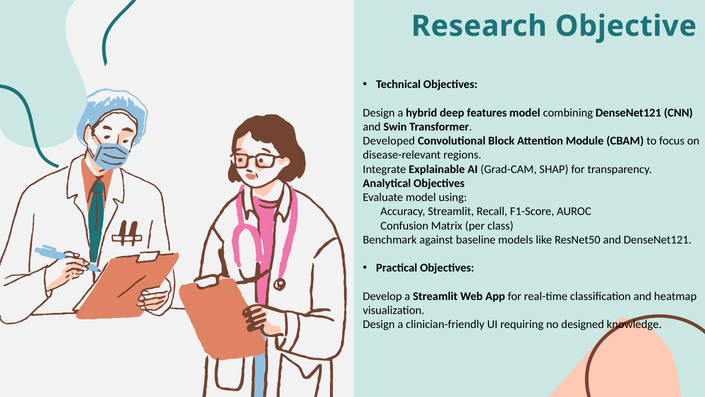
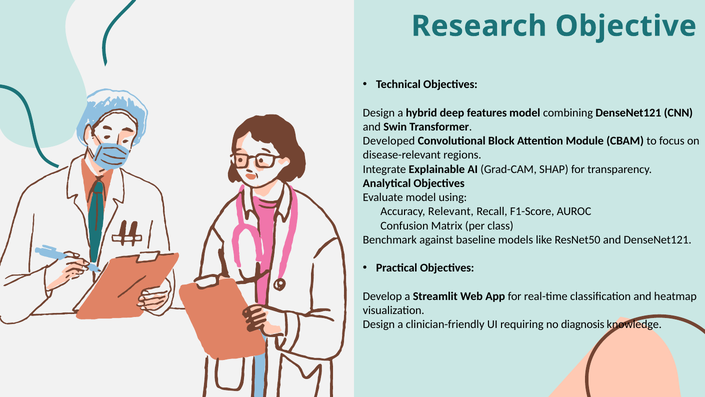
Accuracy Streamlit: Streamlit -> Relevant
designed: designed -> diagnosis
